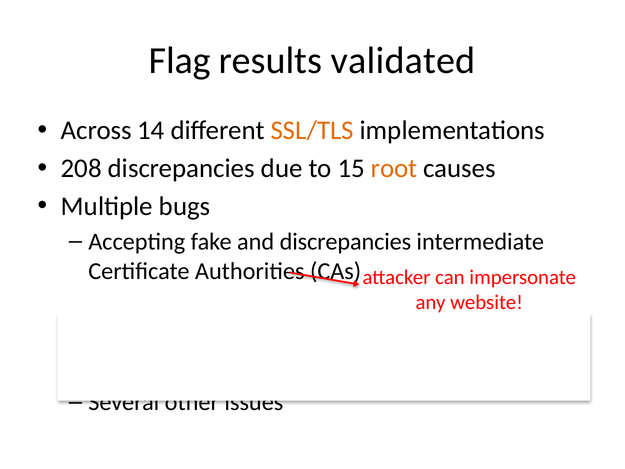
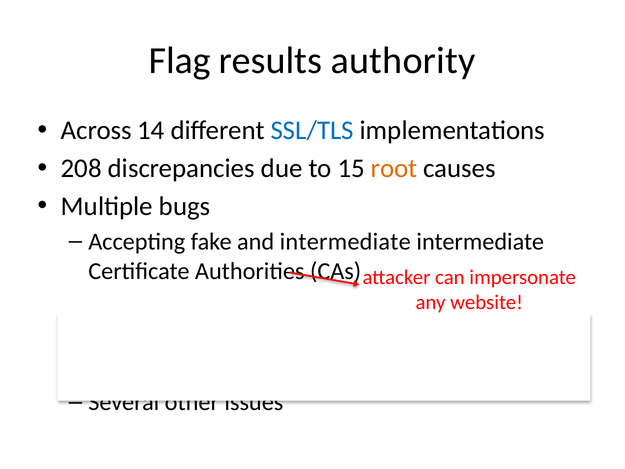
validated: validated -> authority
SSL/TLS colour: orange -> blue
and discrepancies: discrepancies -> intermediate
